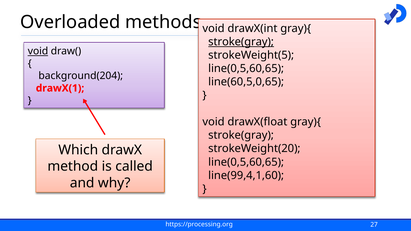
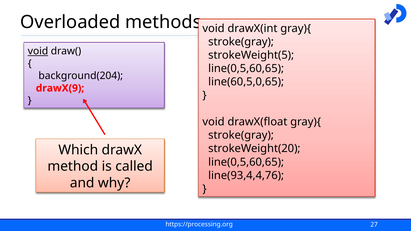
stroke(gray at (241, 42) underline: present -> none
drawX(1: drawX(1 -> drawX(9
line(99,4,1,60: line(99,4,1,60 -> line(93,4,4,76
